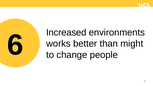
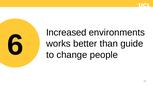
might: might -> guide
